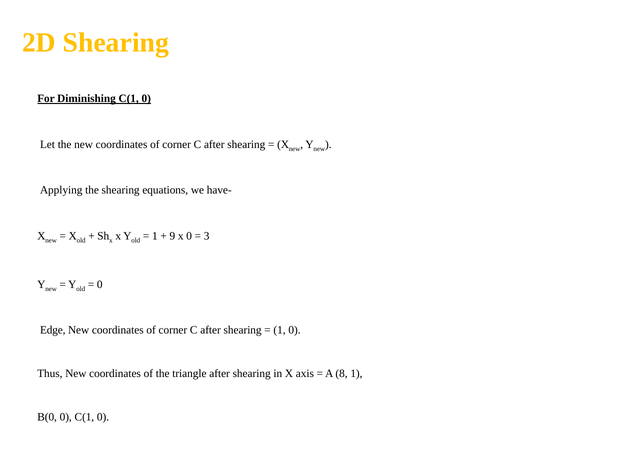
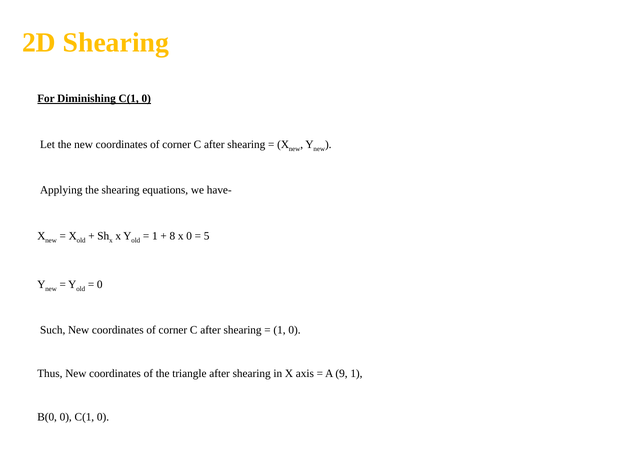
9: 9 -> 8
3: 3 -> 5
Edge: Edge -> Such
8: 8 -> 9
